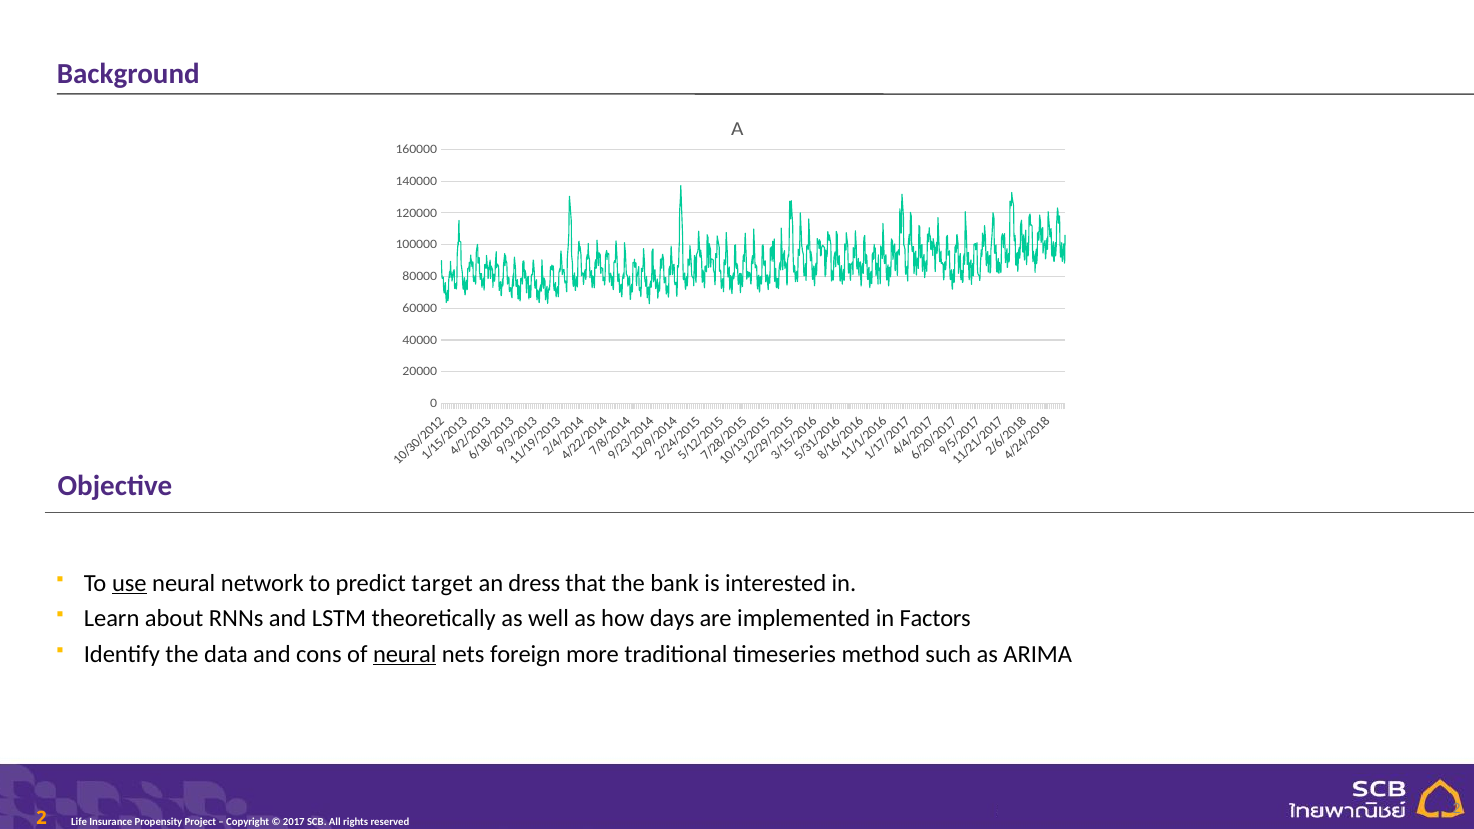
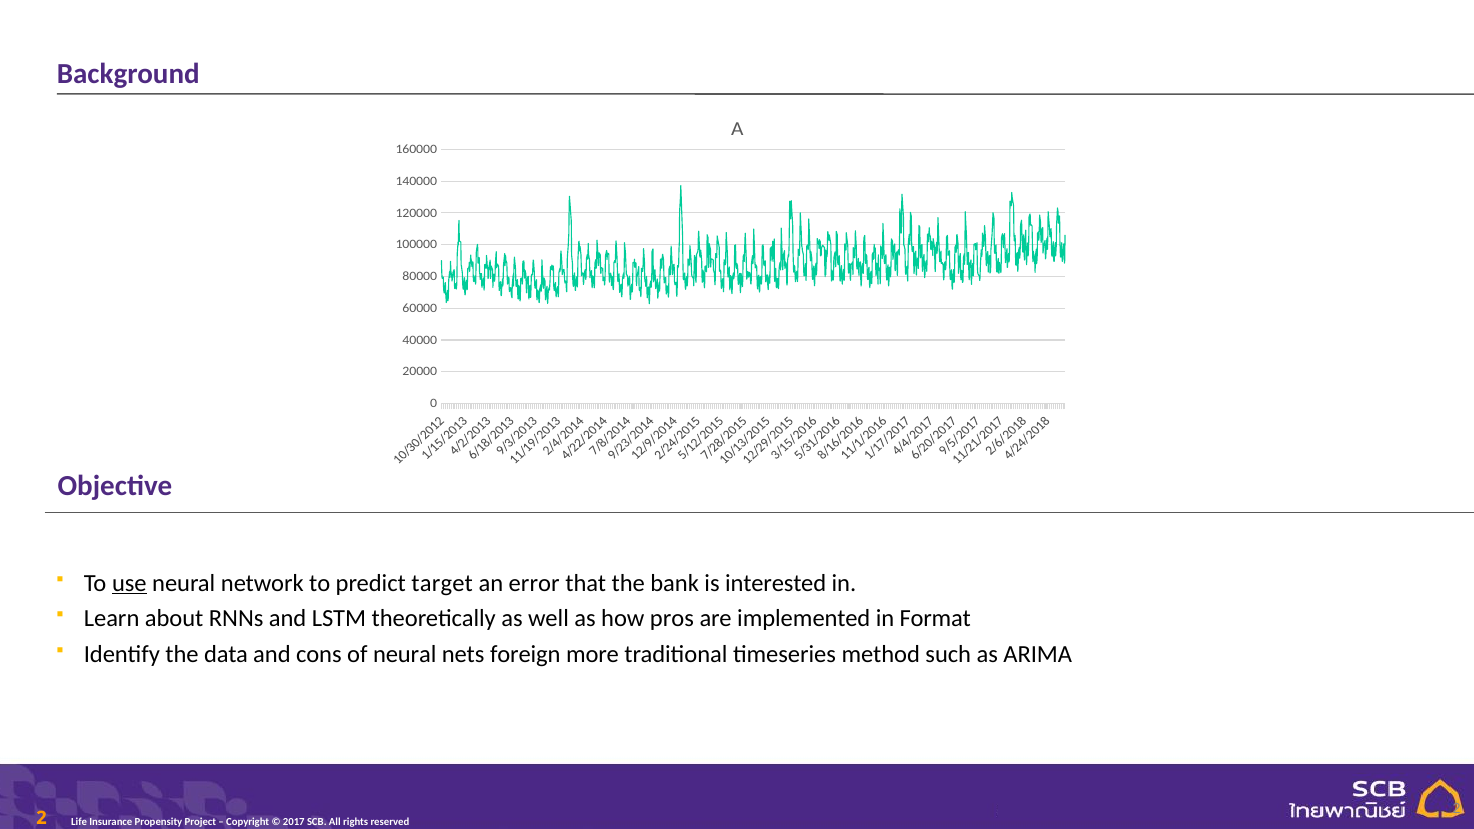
dress: dress -> error
days: days -> pros
Factors: Factors -> Format
neural at (405, 654) underline: present -> none
